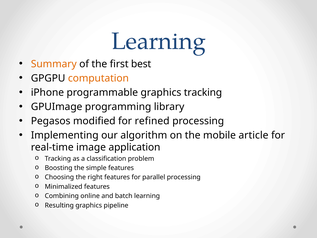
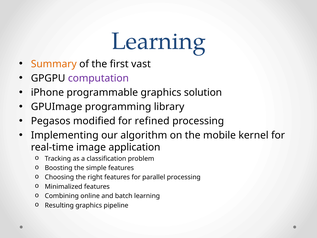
best: best -> vast
computation colour: orange -> purple
graphics tracking: tracking -> solution
article: article -> kernel
